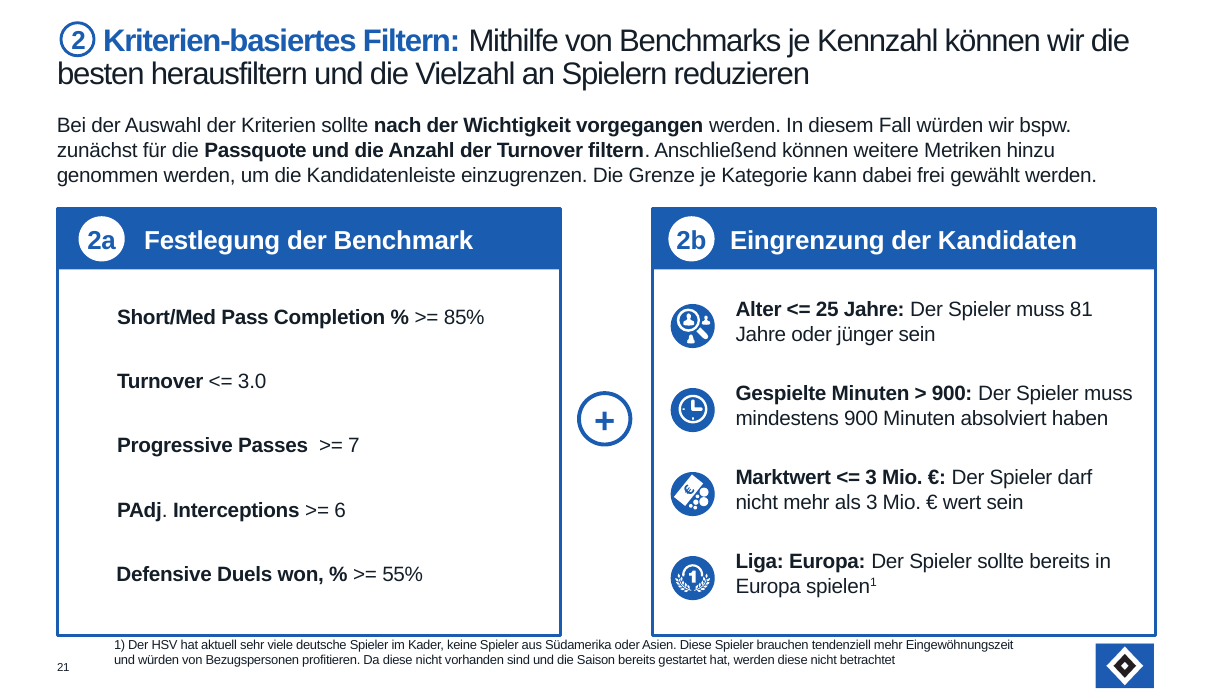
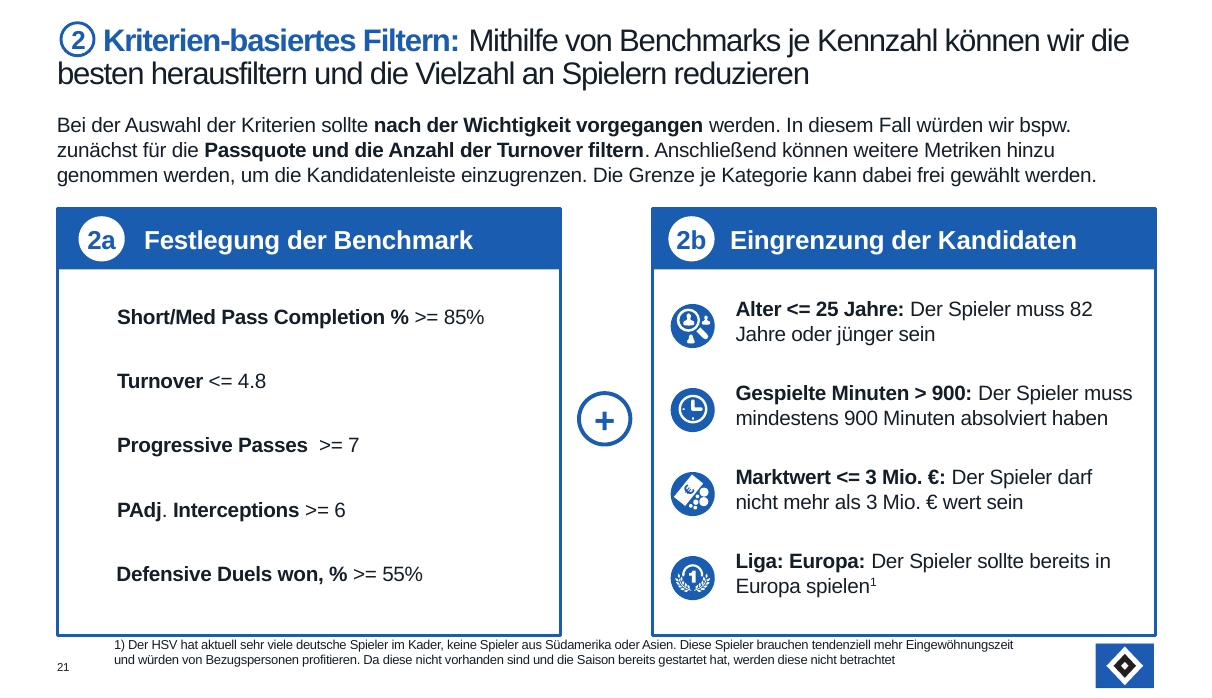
81: 81 -> 82
3.0: 3.0 -> 4.8
